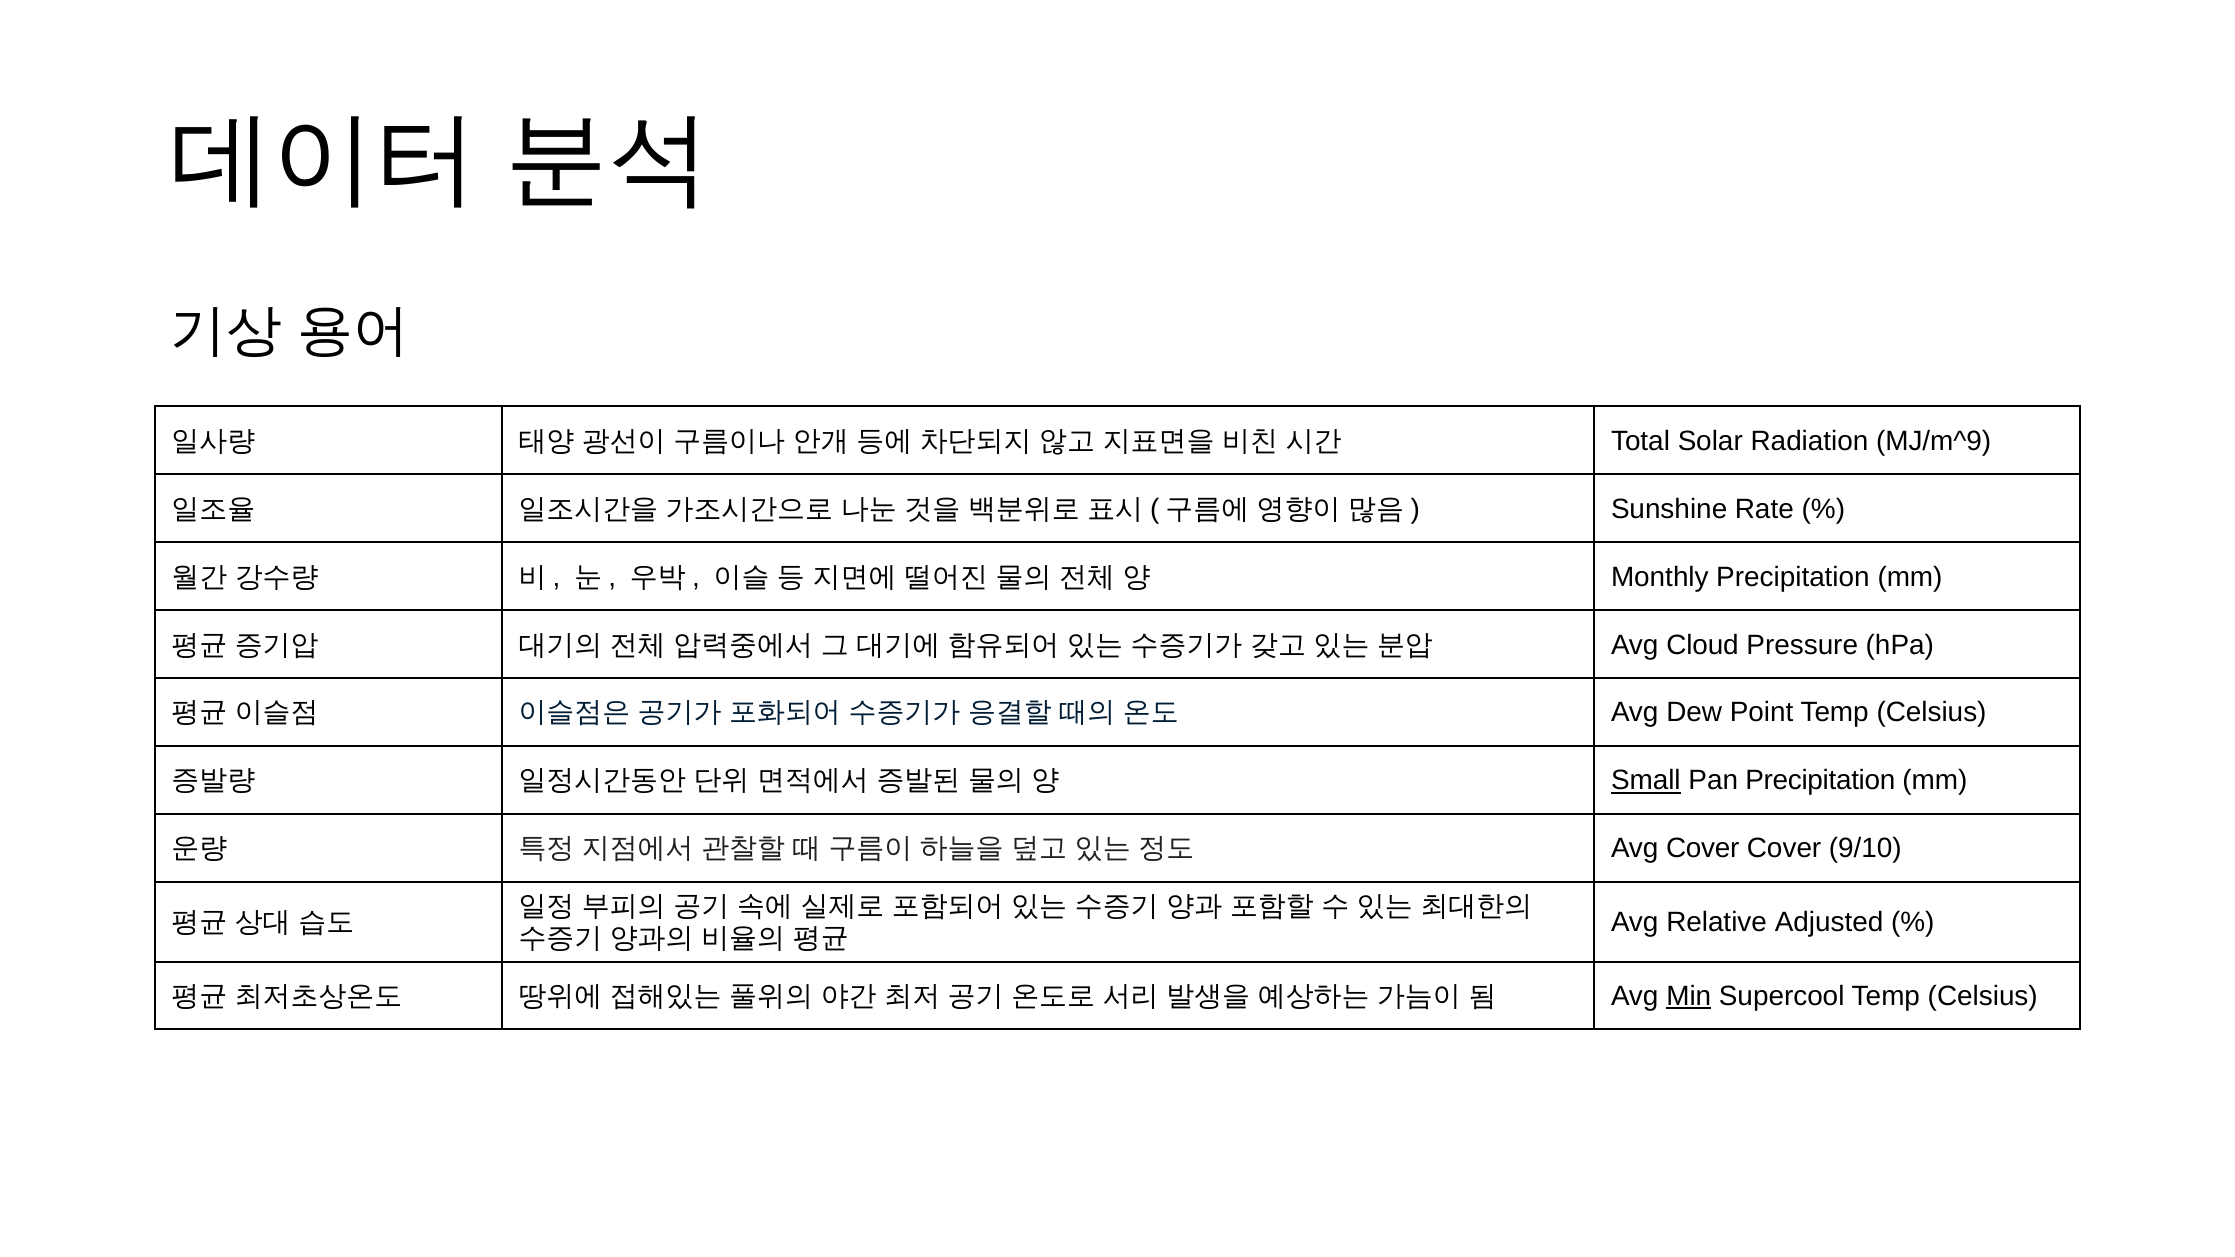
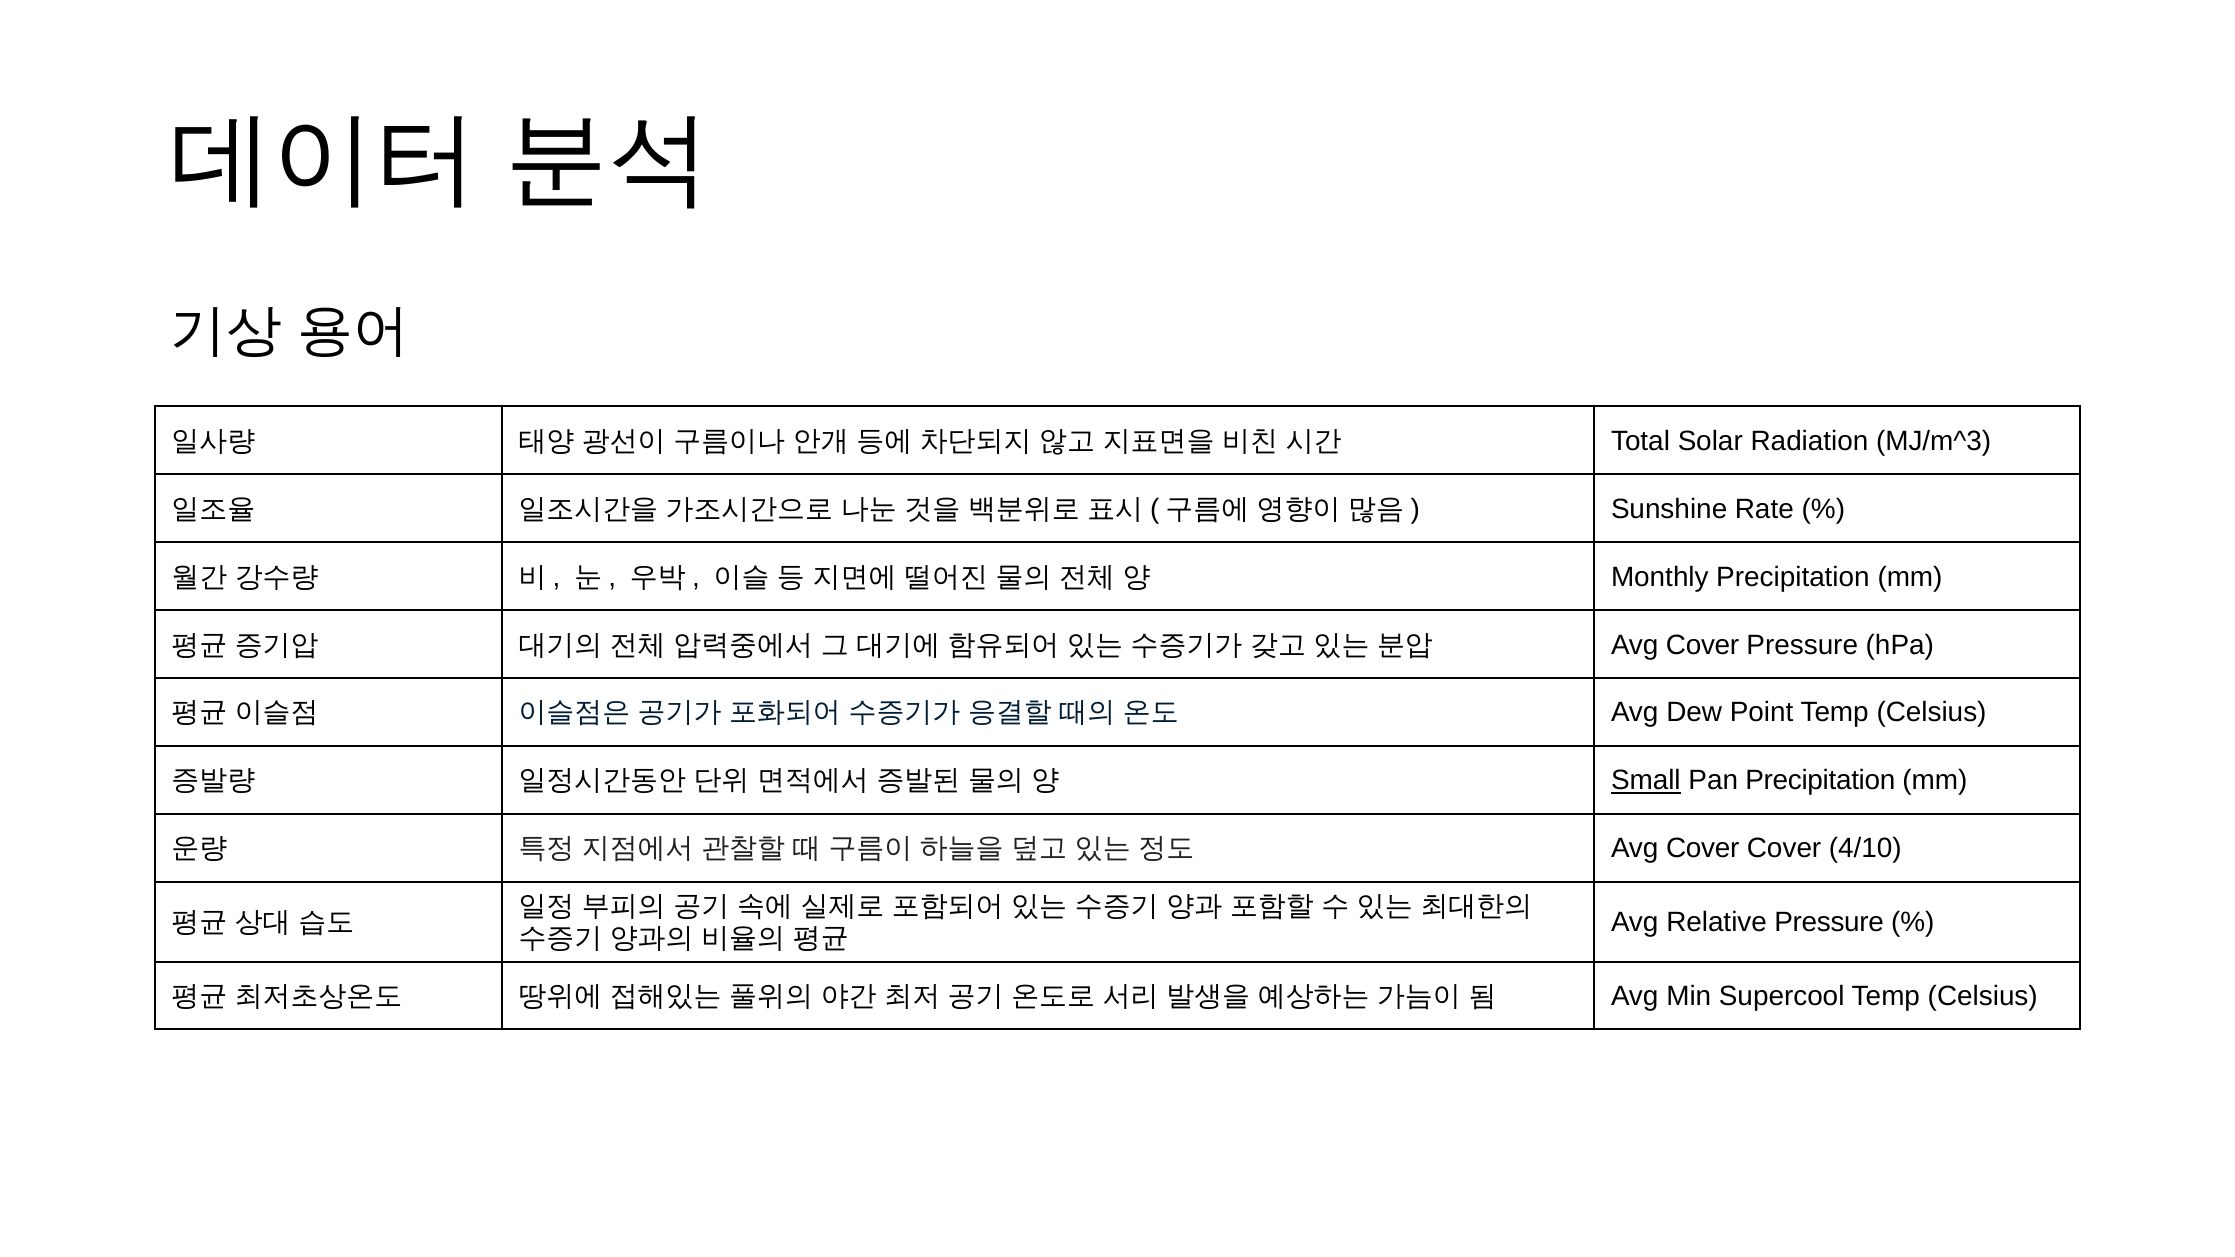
MJ/m^9: MJ/m^9 -> MJ/m^3
Cloud at (1703, 645): Cloud -> Cover
9/10: 9/10 -> 4/10
Relative Adjusted: Adjusted -> Pressure
Min underline: present -> none
